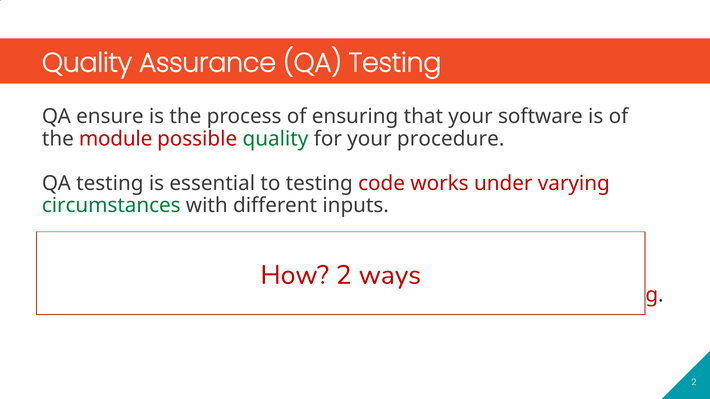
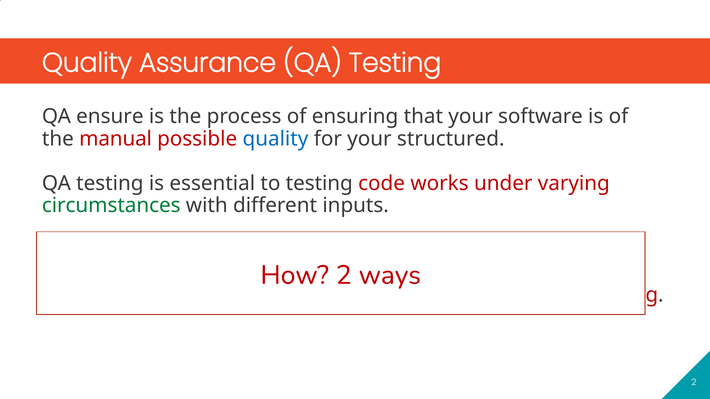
the module: module -> manual
quality at (275, 139) colour: green -> blue
procedure: procedure -> structured
